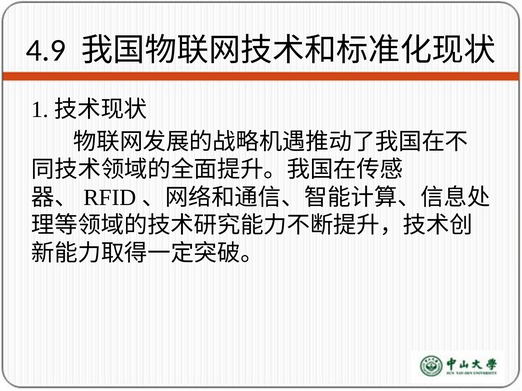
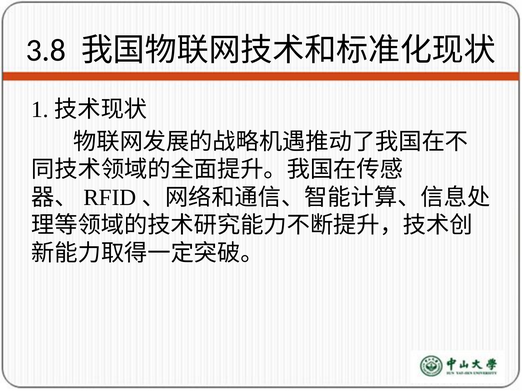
4.9: 4.9 -> 3.8
